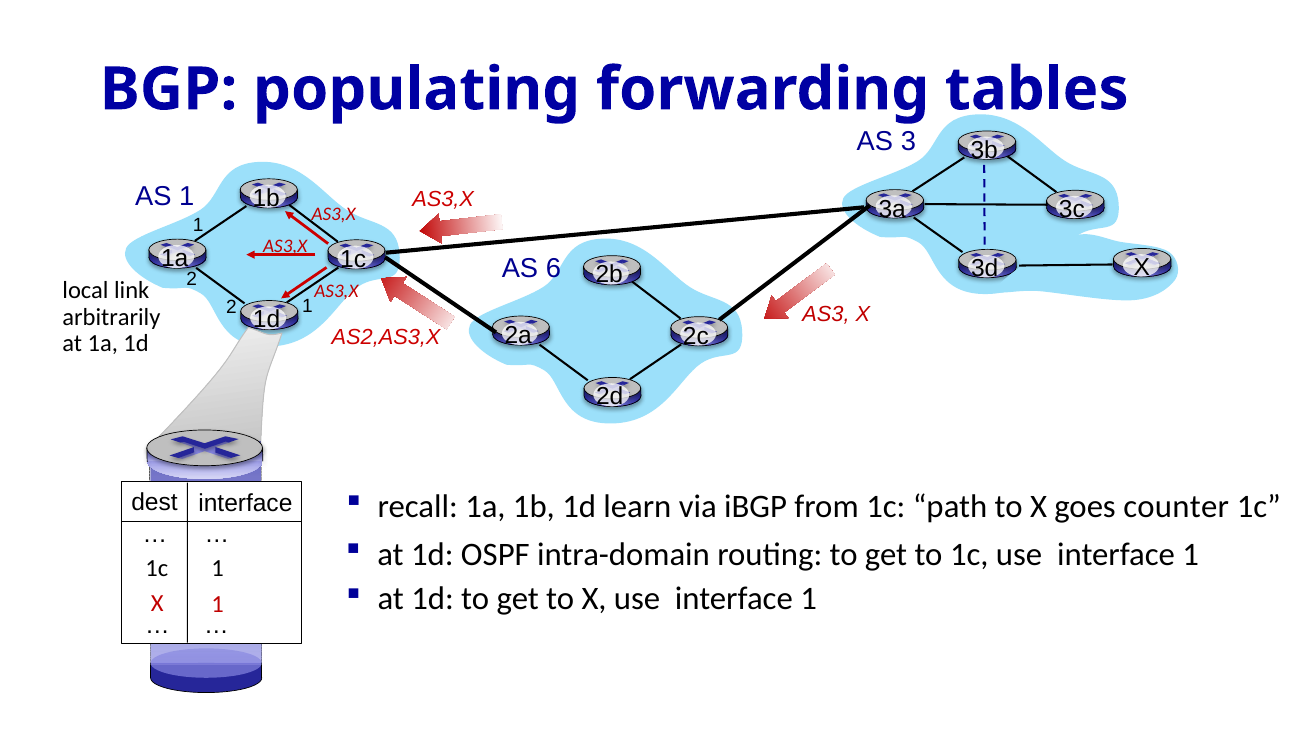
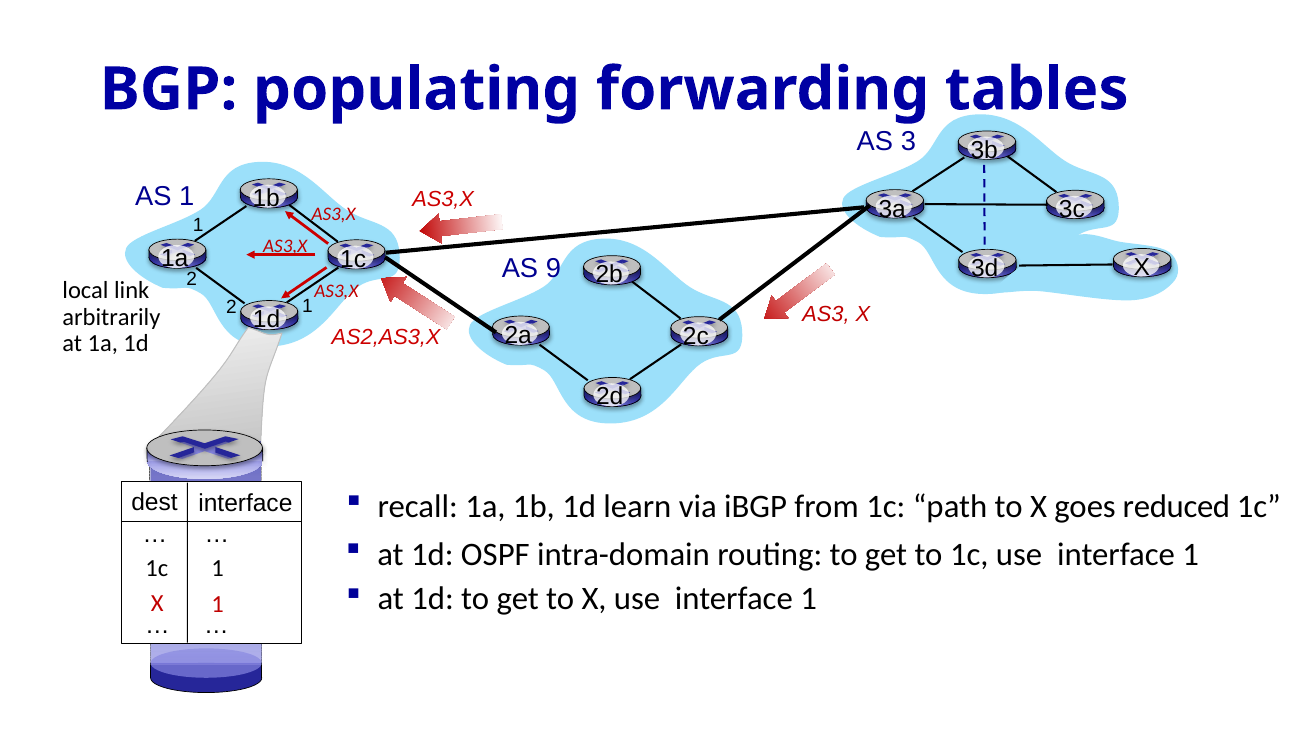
6: 6 -> 9
counter: counter -> reduced
